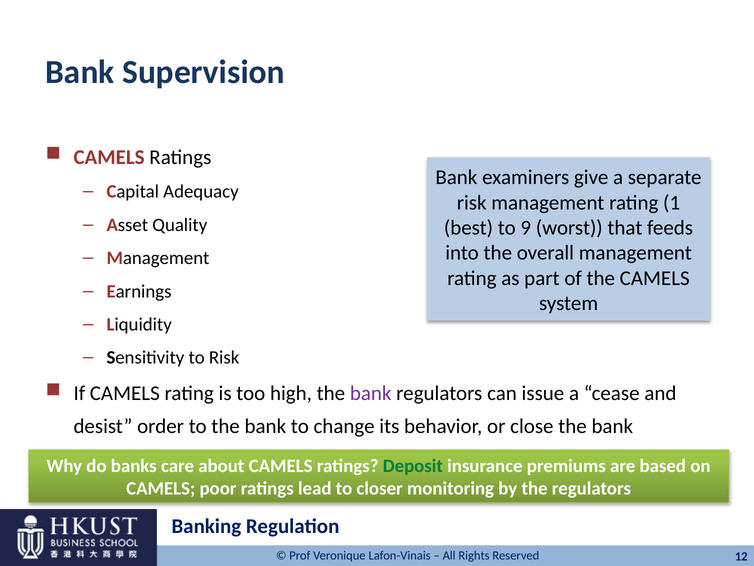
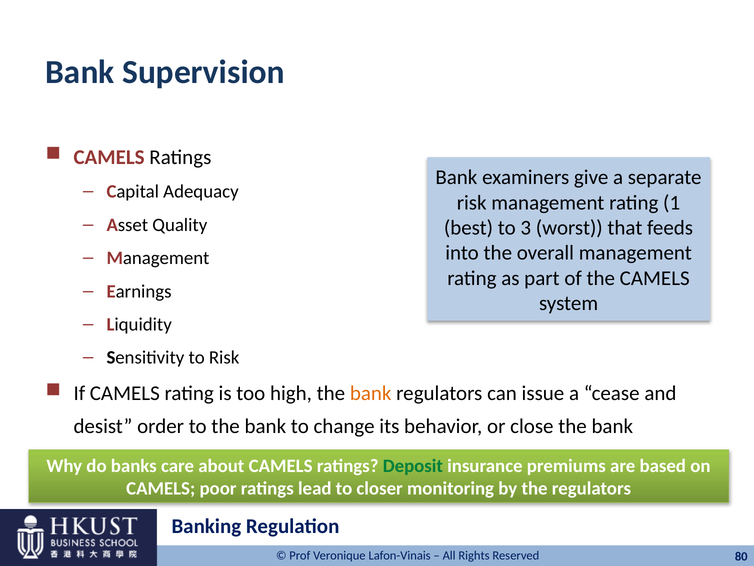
9: 9 -> 3
bank at (371, 393) colour: purple -> orange
12: 12 -> 80
